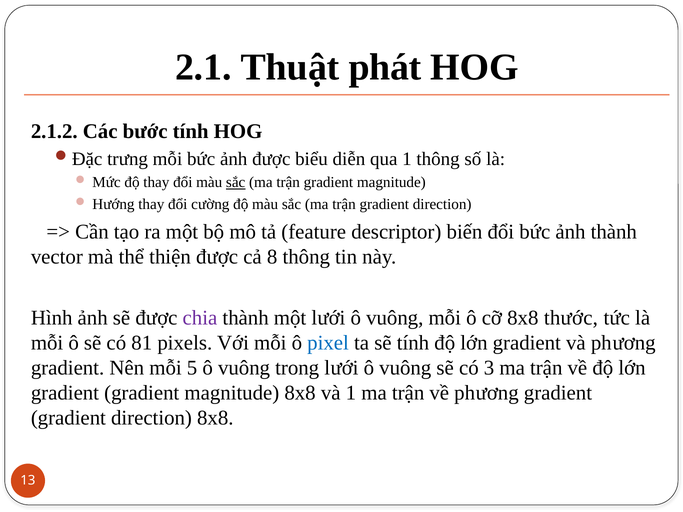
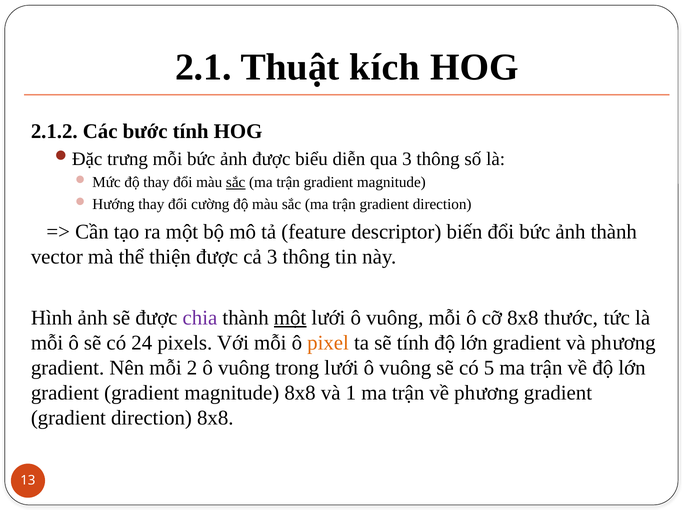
phát: phát -> kích
qua 1: 1 -> 3
cả 8: 8 -> 3
một at (290, 318) underline: none -> present
81: 81 -> 24
pixel colour: blue -> orange
5: 5 -> 2
3: 3 -> 5
